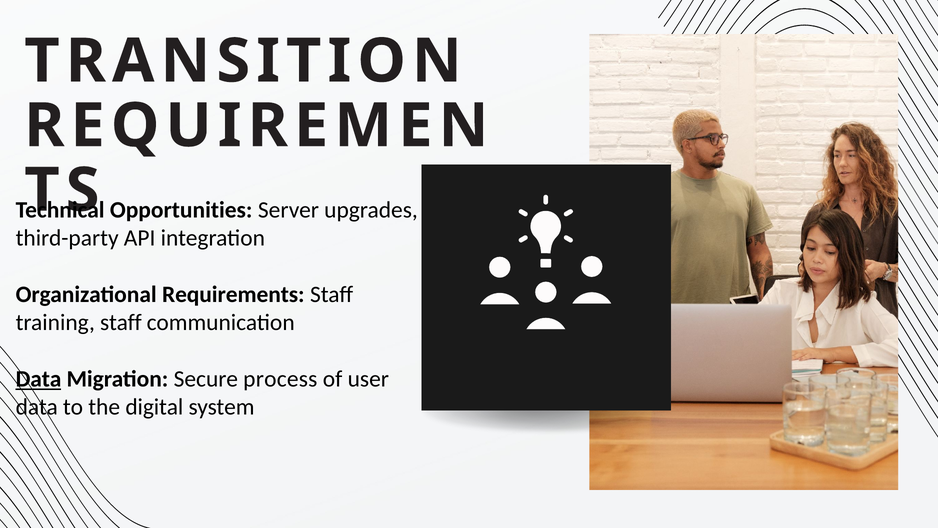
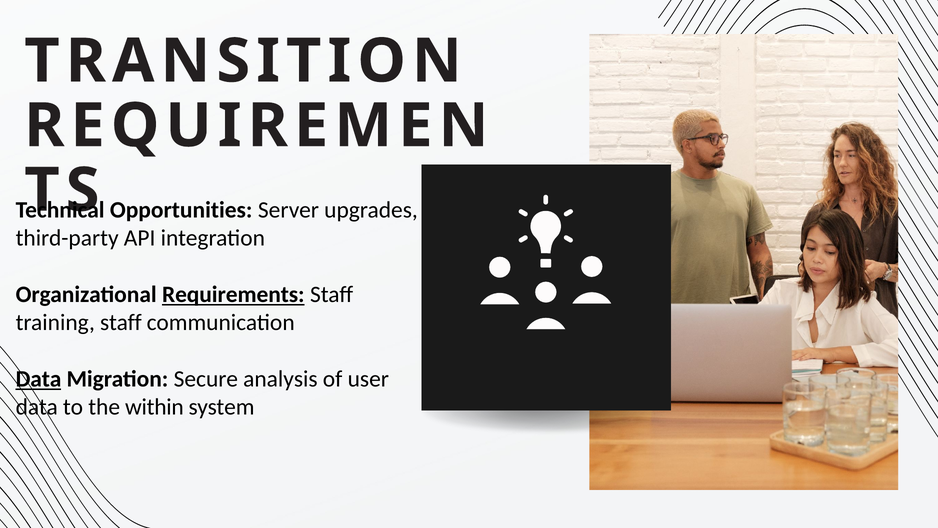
Requirements underline: none -> present
process: process -> analysis
digital: digital -> within
